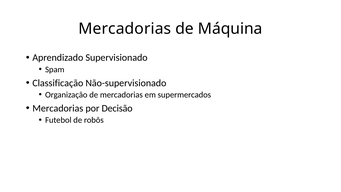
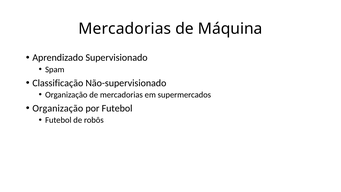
Mercadorias at (58, 108): Mercadorias -> Organização
por Decisão: Decisão -> Futebol
